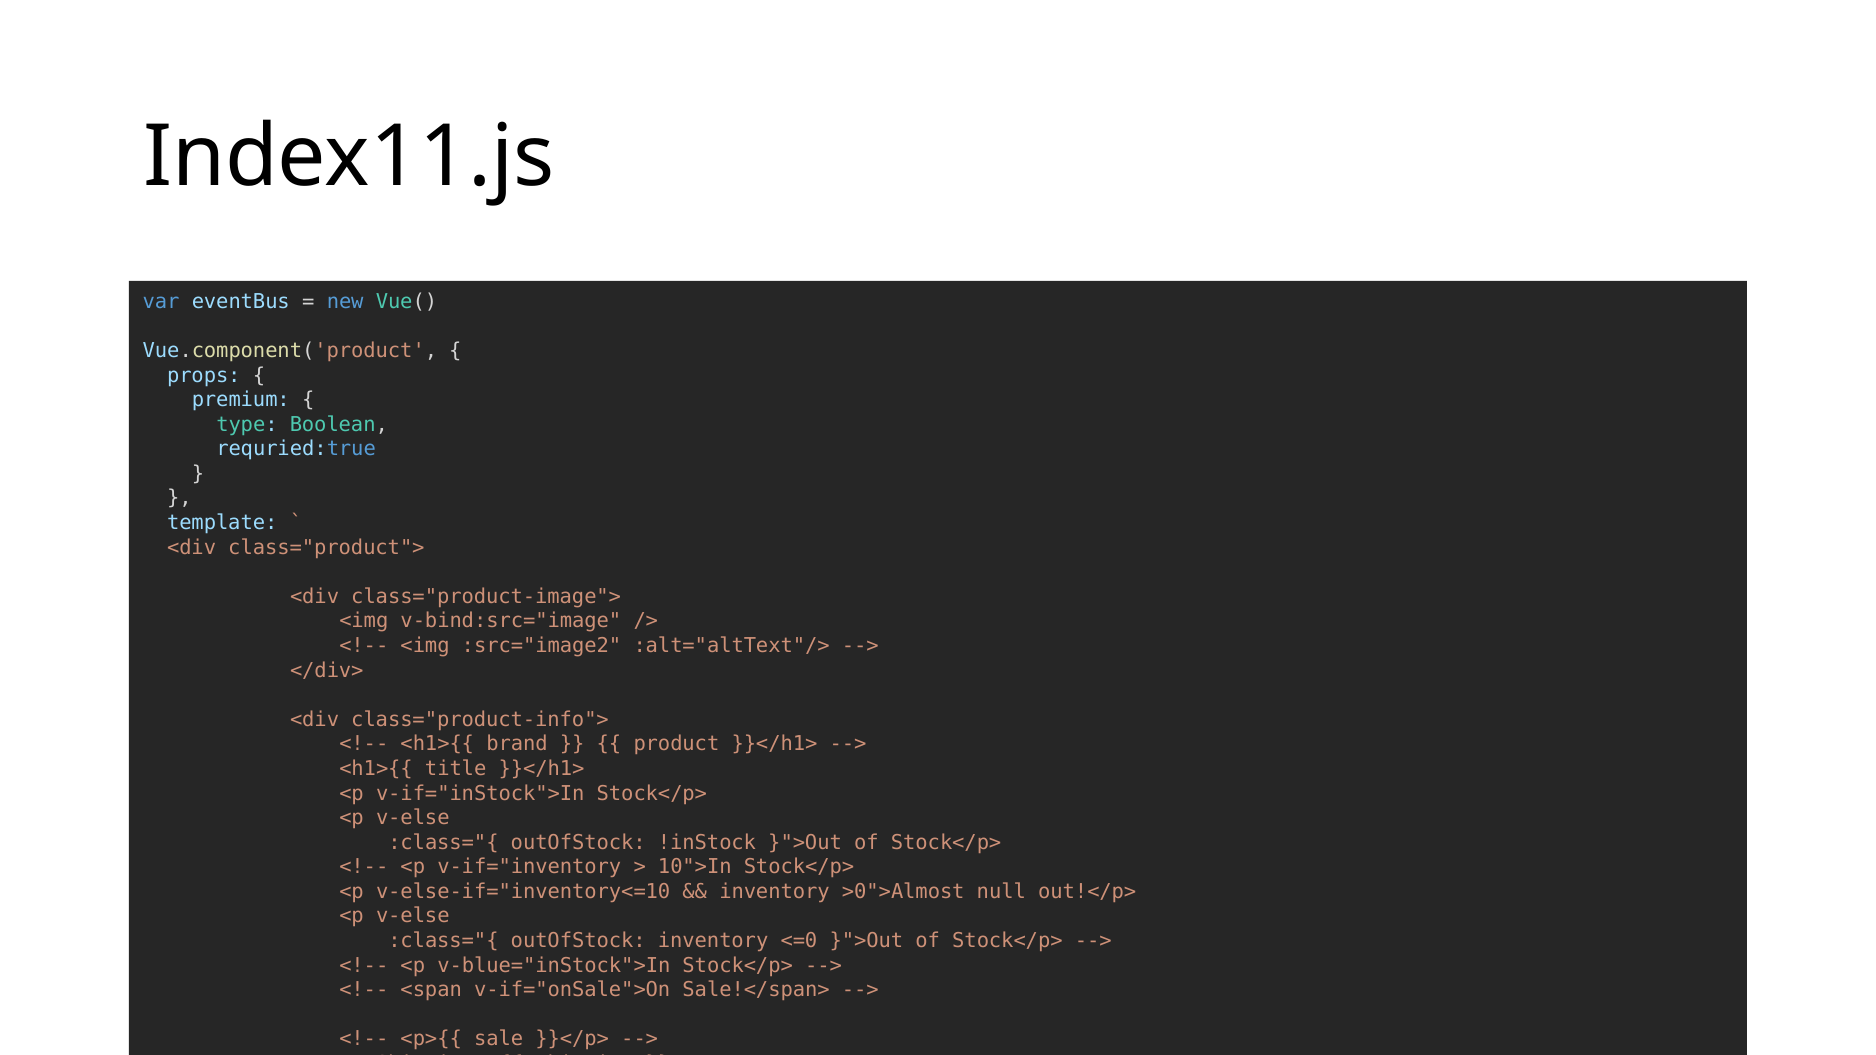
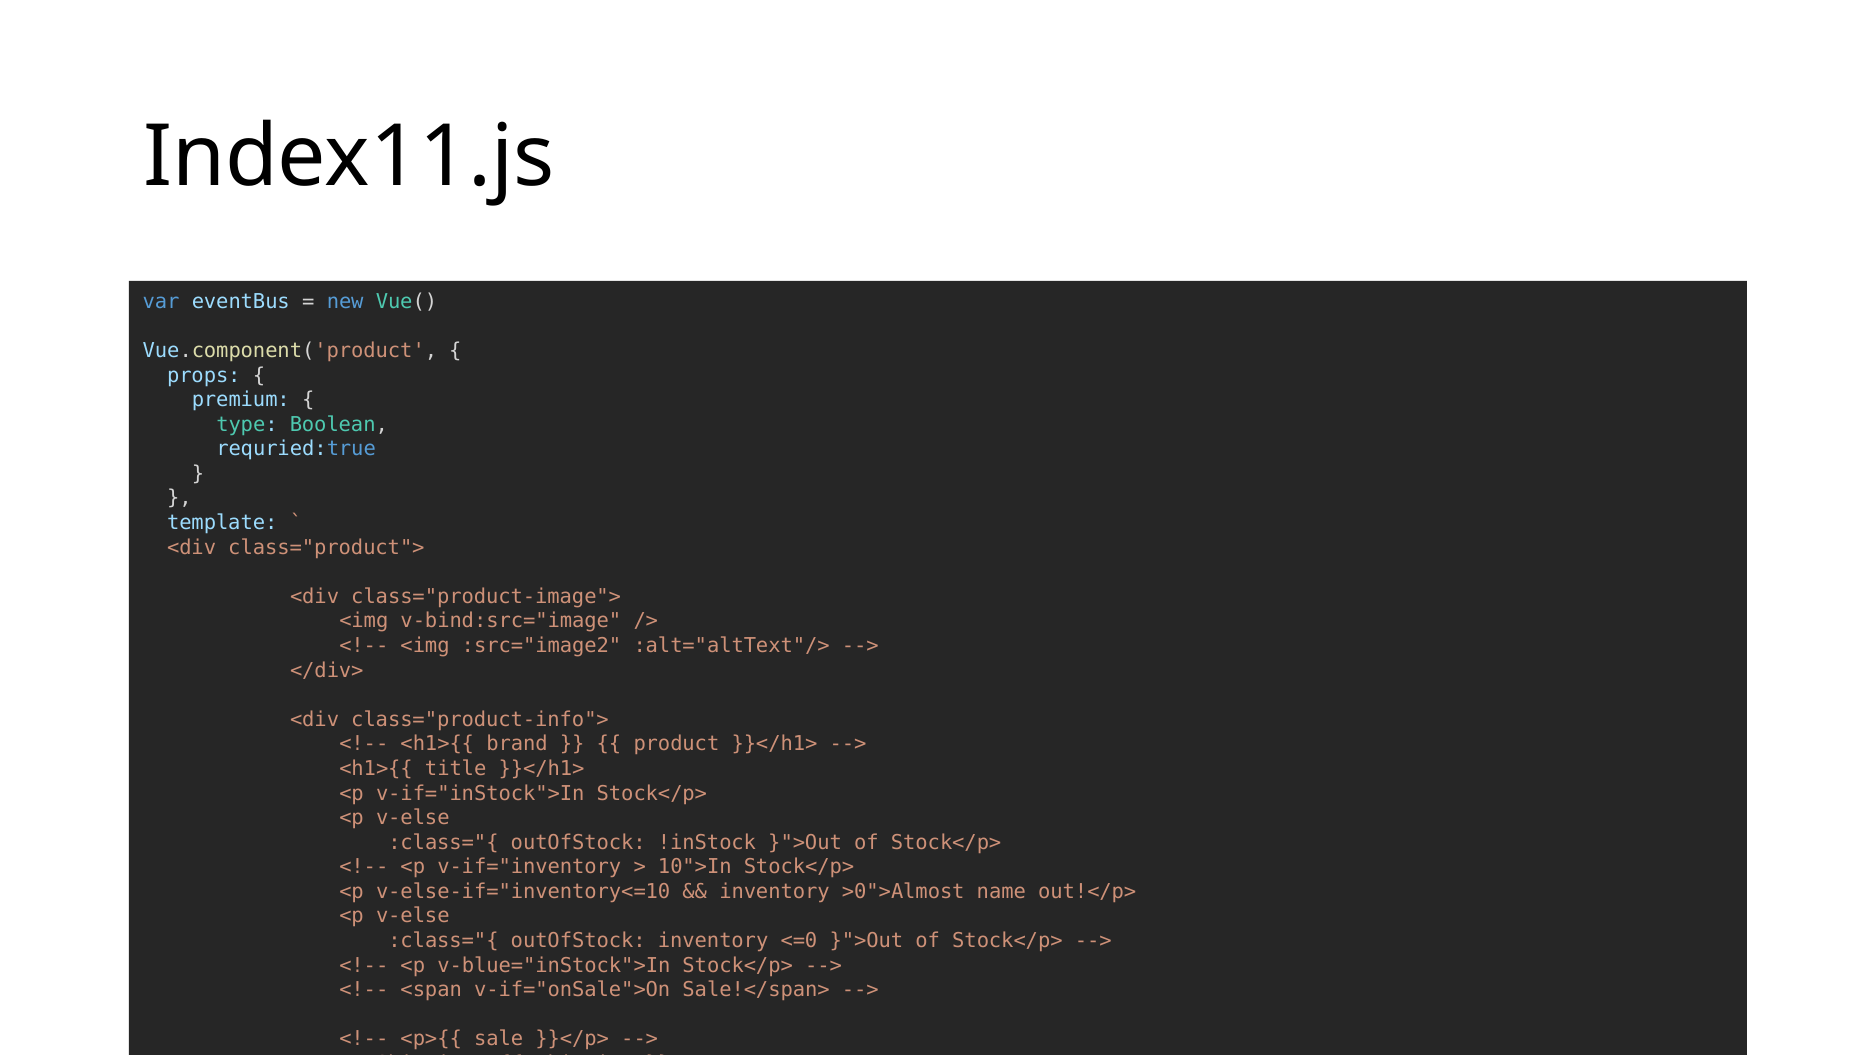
>0">Almost null: null -> name
